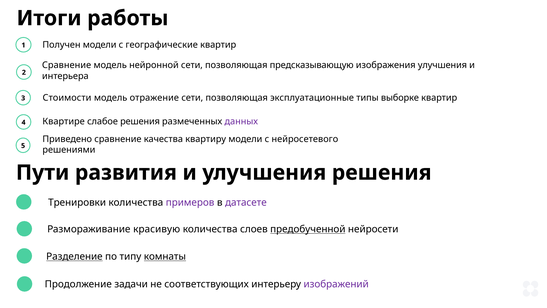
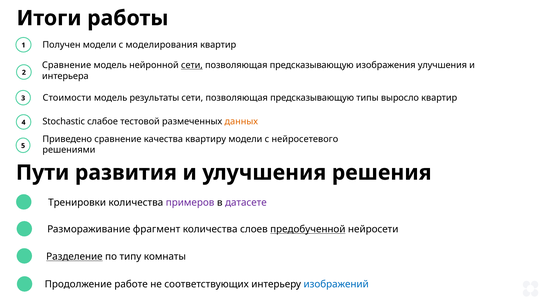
географические: географические -> моделирования
сети at (192, 65) underline: none -> present
отражение: отражение -> результаты
эксплуатационные at (312, 98): эксплуатационные -> предсказывающую
выборке: выборке -> выросло
Квартире: Квартире -> Stochastic
слабое решения: решения -> тестовой
данных colour: purple -> orange
красивую: красивую -> фрагмент
комнаты underline: present -> none
задачи: задачи -> работе
изображений colour: purple -> blue
